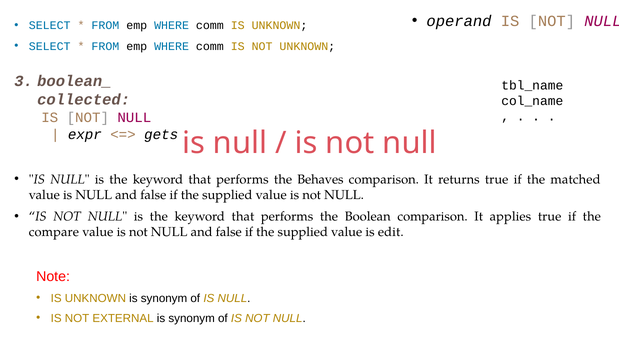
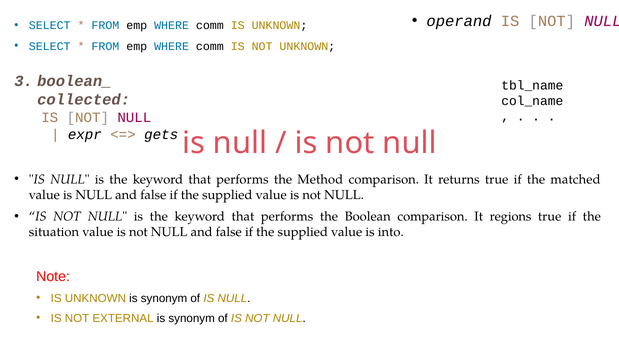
Behaves: Behaves -> Method
applies: applies -> regions
compare: compare -> situation
edit: edit -> into
